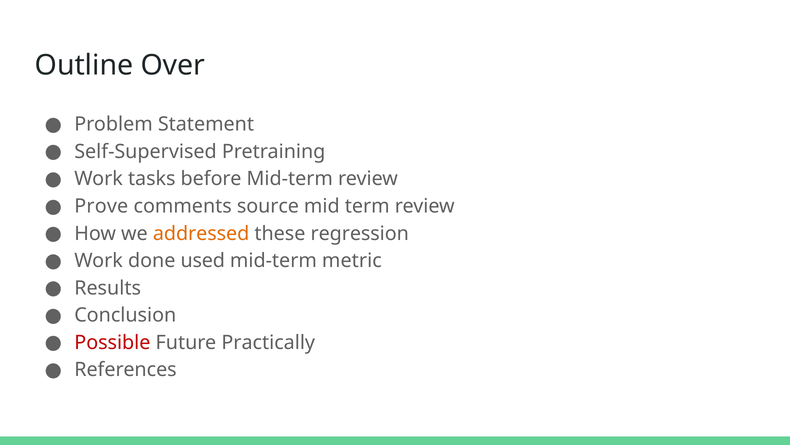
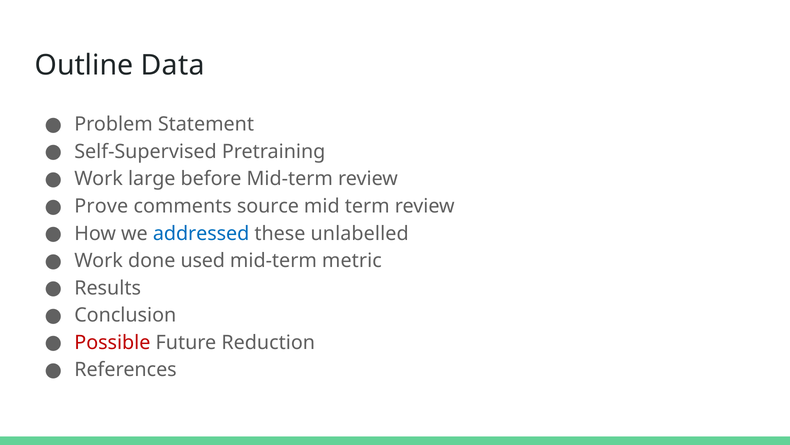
Over: Over -> Data
tasks: tasks -> large
addressed colour: orange -> blue
regression: regression -> unlabelled
Practically: Practically -> Reduction
